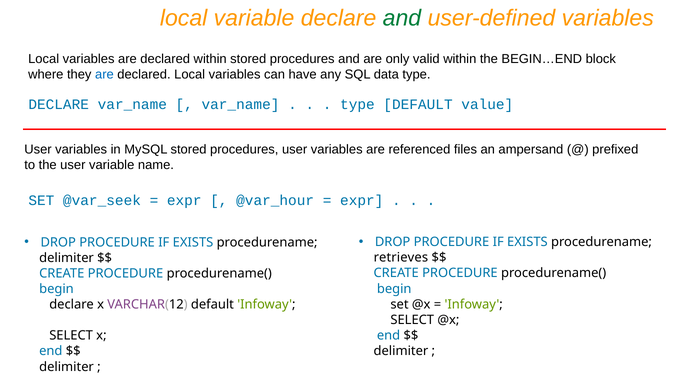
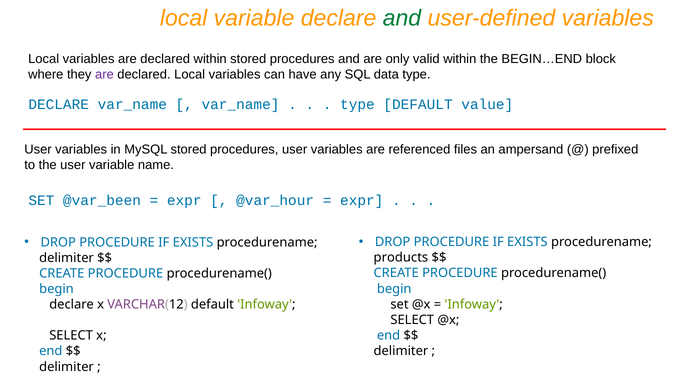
are at (104, 74) colour: blue -> purple
@var_seek: @var_seek -> @var_been
retrieves: retrieves -> products
